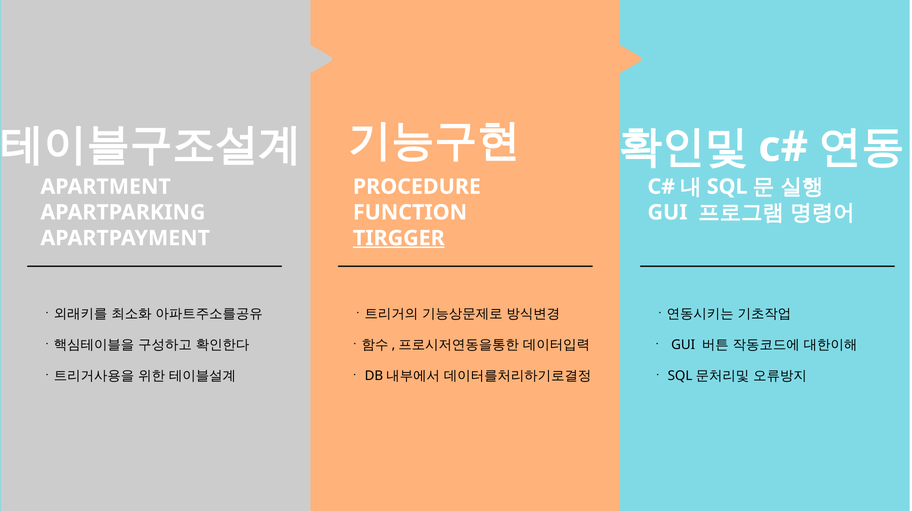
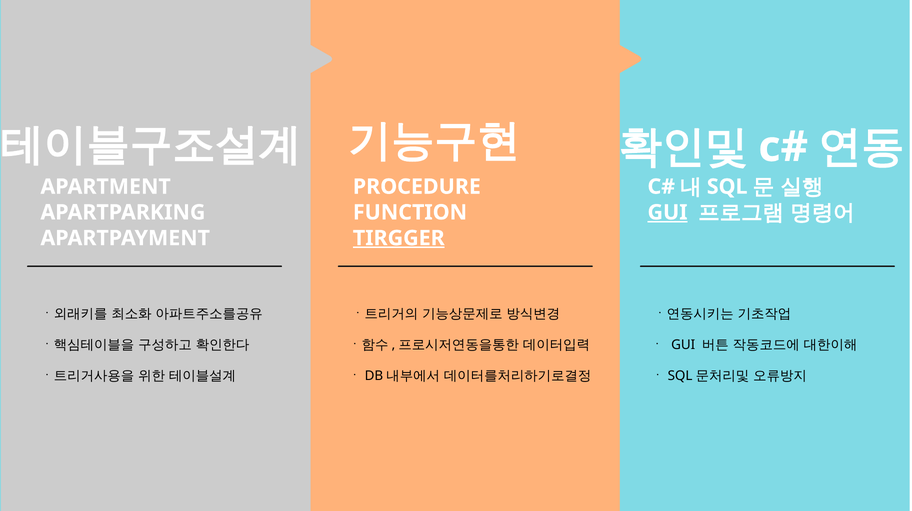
GUI at (668, 213) underline: none -> present
